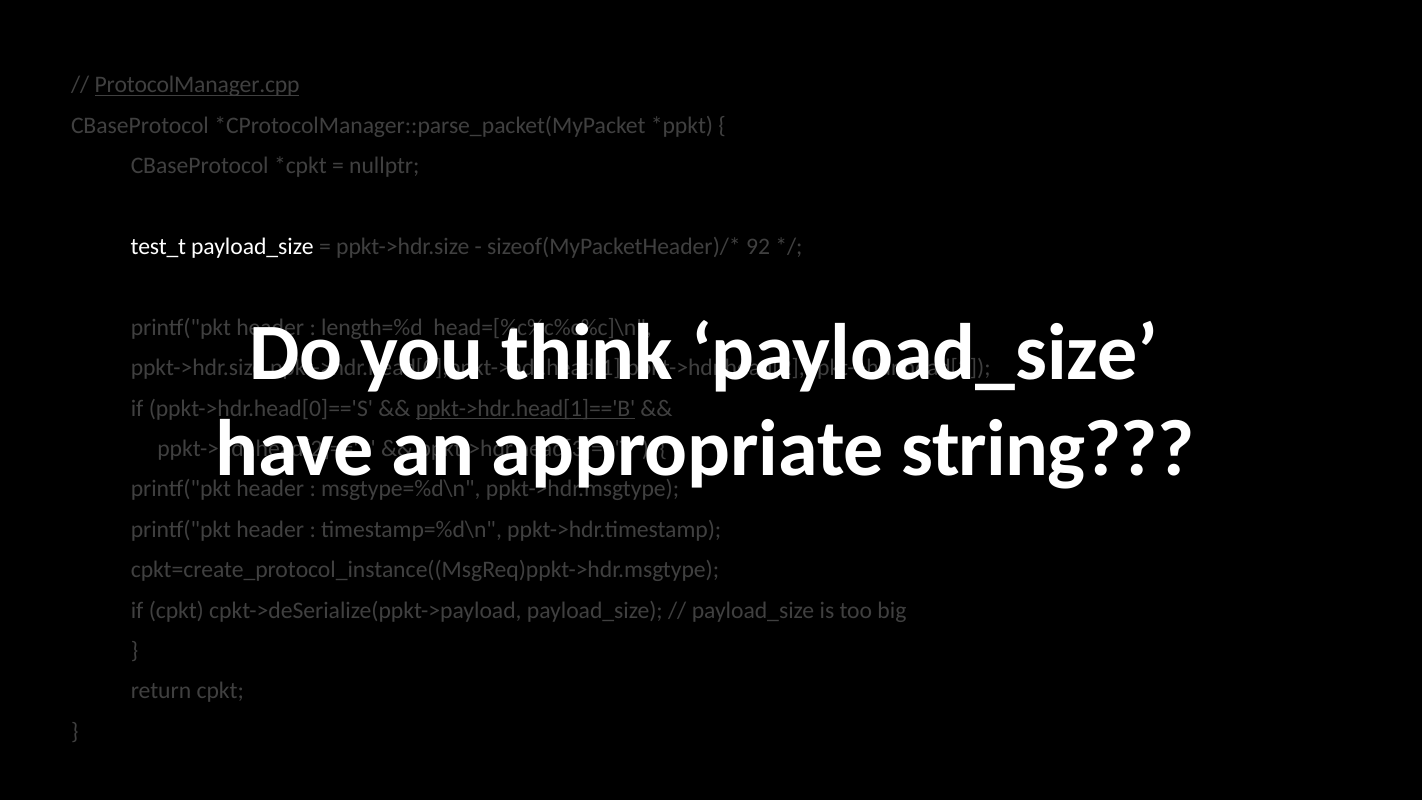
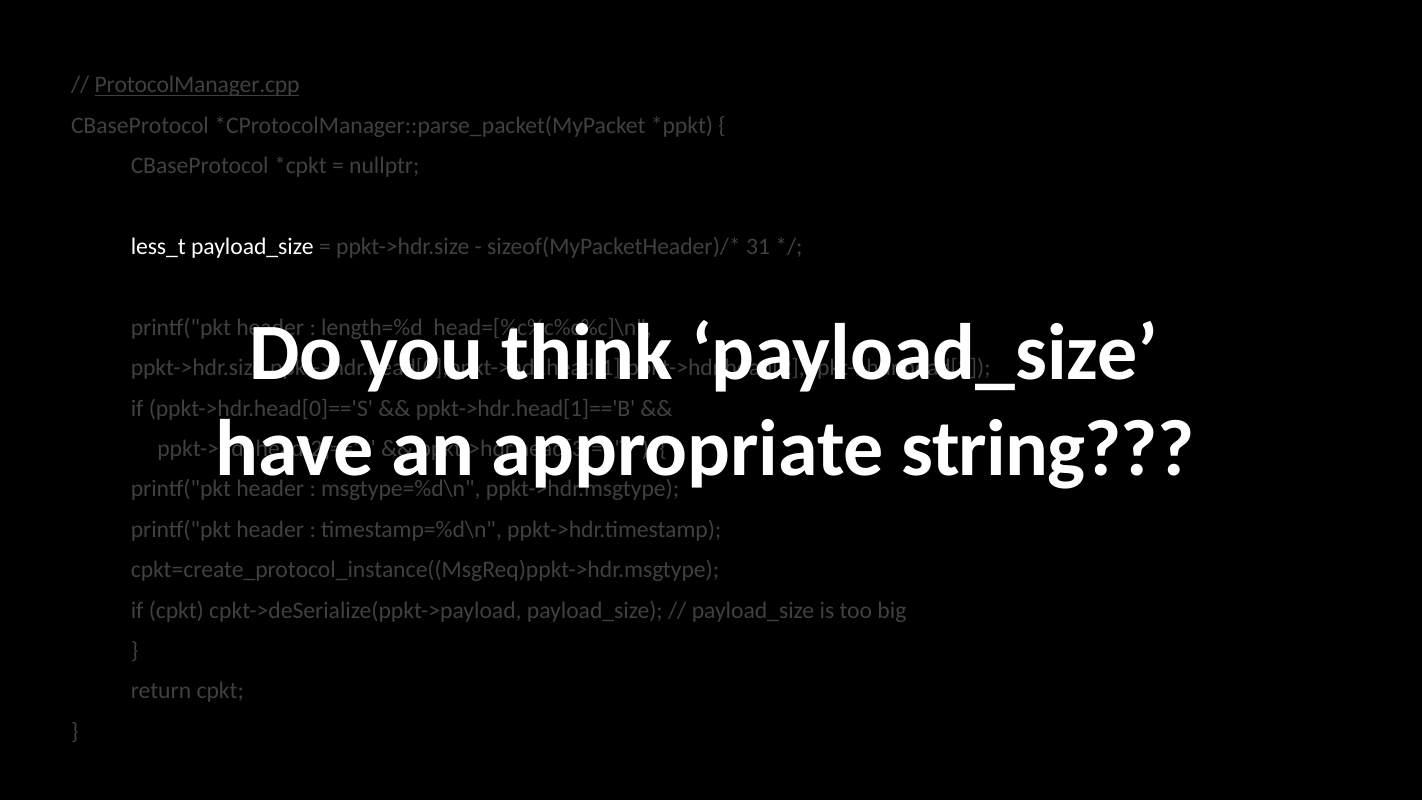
test_t: test_t -> less_t
92: 92 -> 31
ppkt->hdr.head[1]=='B underline: present -> none
